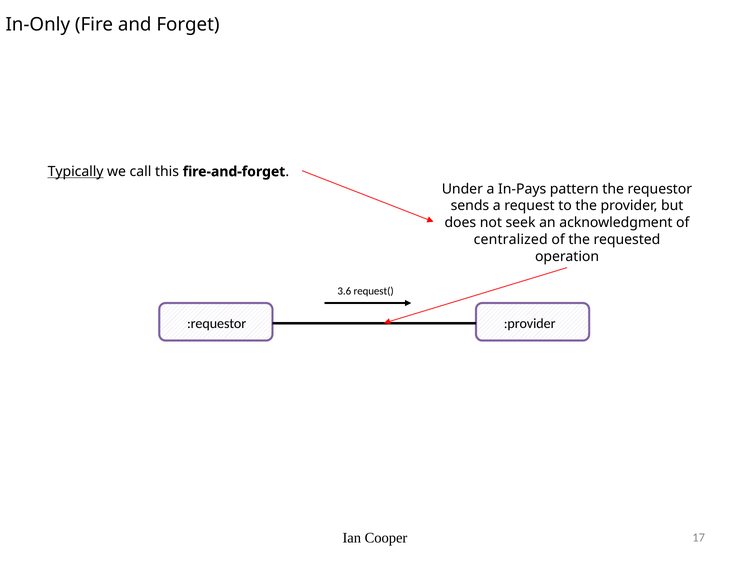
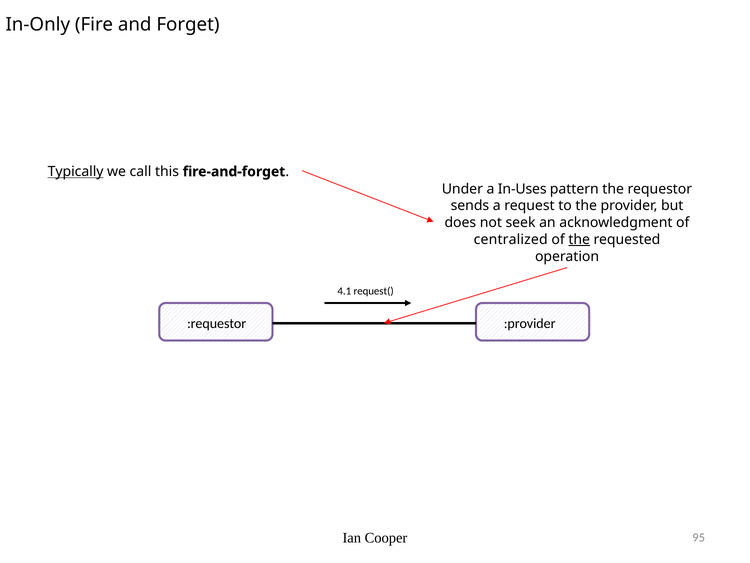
In-Pays: In-Pays -> In-Uses
the at (579, 239) underline: none -> present
3.6: 3.6 -> 4.1
17: 17 -> 95
